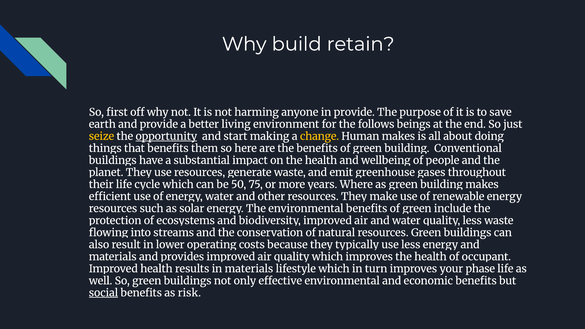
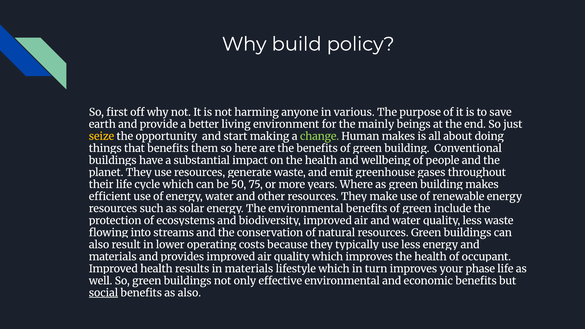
retain: retain -> policy
in provide: provide -> various
follows: follows -> mainly
opportunity underline: present -> none
change colour: yellow -> light green
as risk: risk -> also
